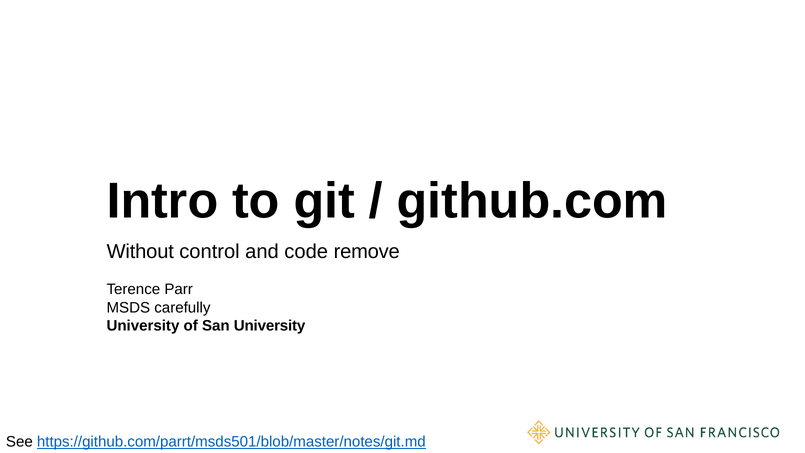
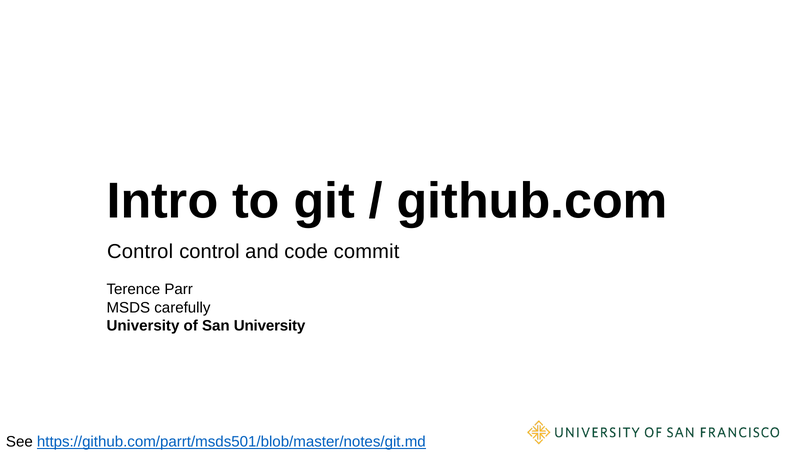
Without at (140, 252): Without -> Control
remove: remove -> commit
